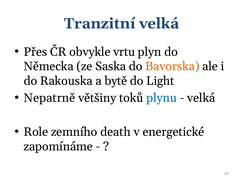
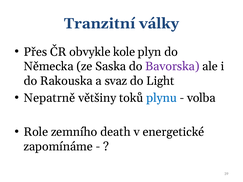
Tranzitní velká: velká -> války
vrtu: vrtu -> kole
Bavorska colour: orange -> purple
bytě: bytě -> svaz
velká at (201, 98): velká -> volba
